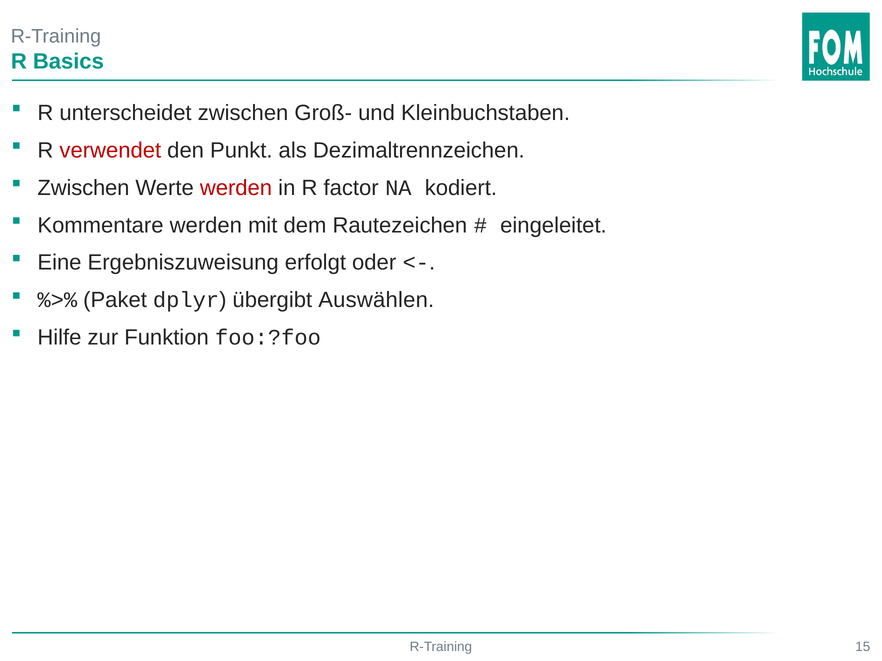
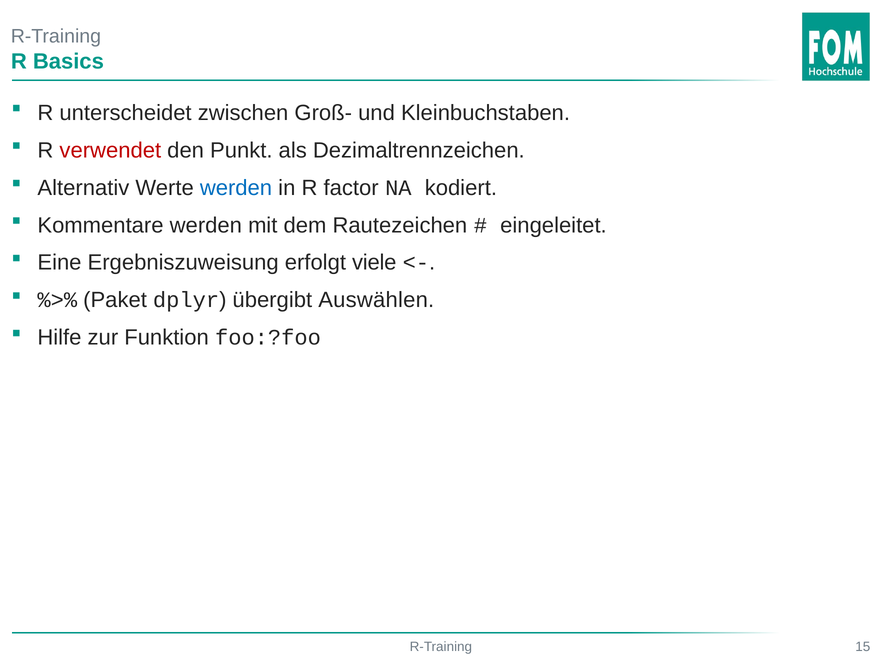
Zwischen at (83, 188): Zwischen -> Alternativ
werden at (236, 188) colour: red -> blue
oder: oder -> viele
